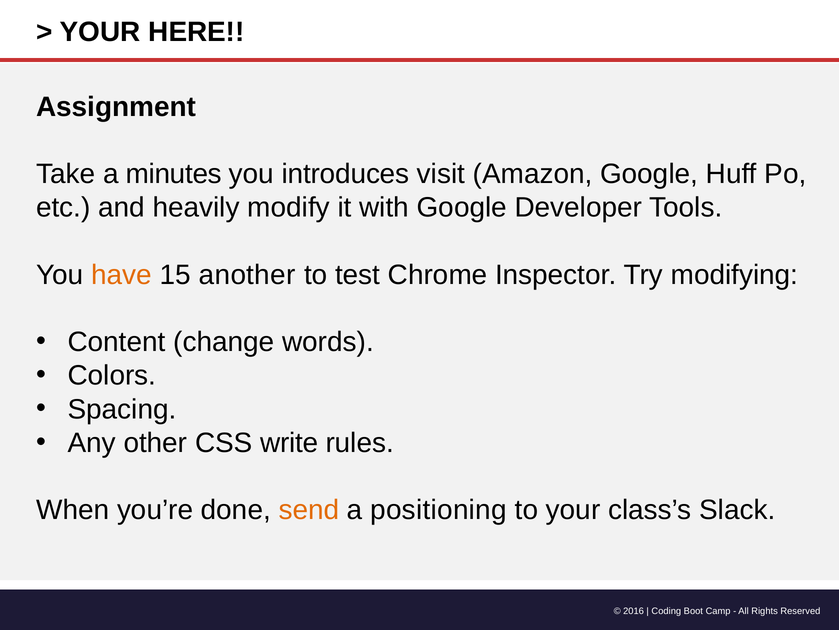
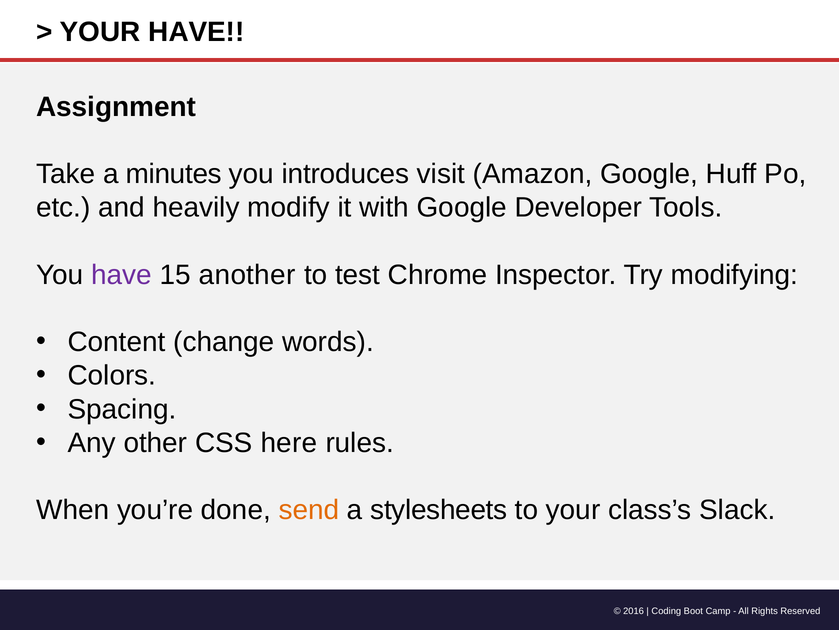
YOUR HERE: HERE -> HAVE
have at (121, 275) colour: orange -> purple
write: write -> here
positioning: positioning -> stylesheets
